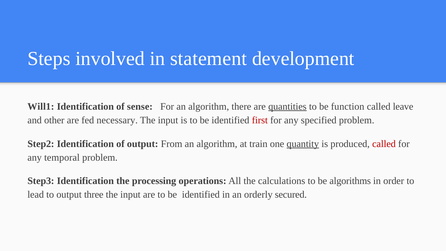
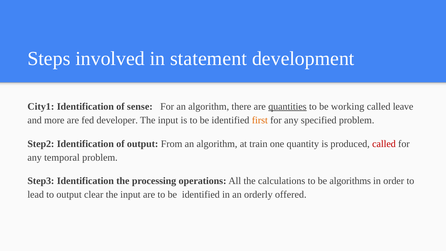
Will1: Will1 -> City1
function: function -> working
other: other -> more
necessary: necessary -> developer
first colour: red -> orange
quantity underline: present -> none
three: three -> clear
secured: secured -> offered
